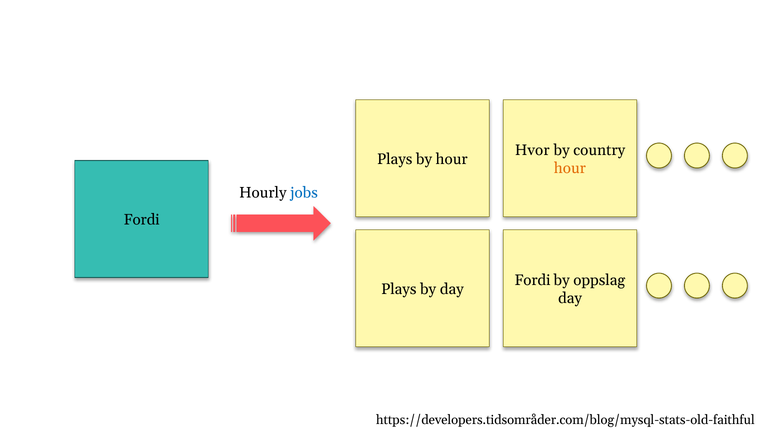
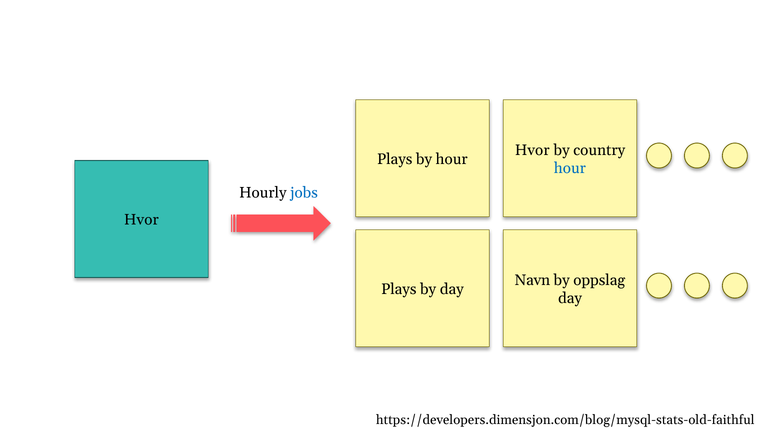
hour at (570, 169) colour: orange -> blue
Fordi at (142, 220): Fordi -> Hvor
Fordi at (532, 280): Fordi -> Navn
https://developers.tidsområder.com/blog/mysql-stats-old-faithful: https://developers.tidsområder.com/blog/mysql-stats-old-faithful -> https://developers.dimensjon.com/blog/mysql-stats-old-faithful
